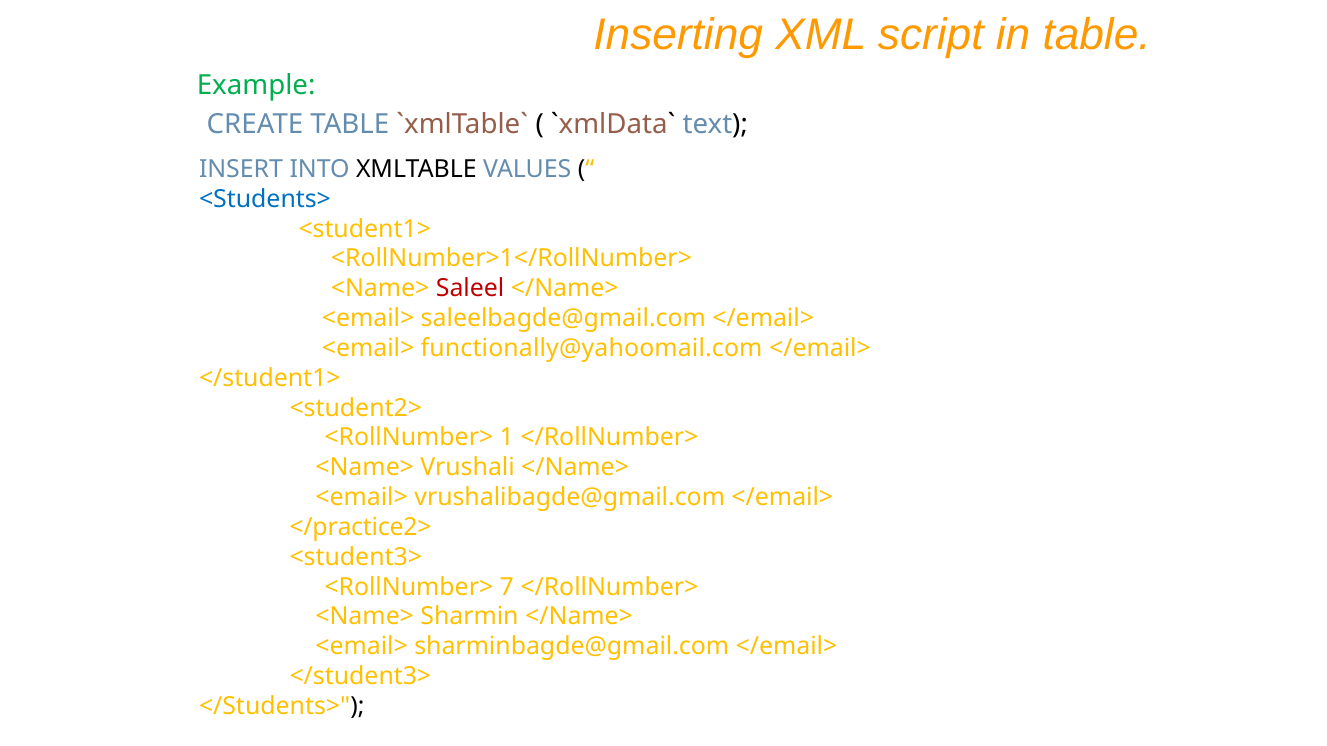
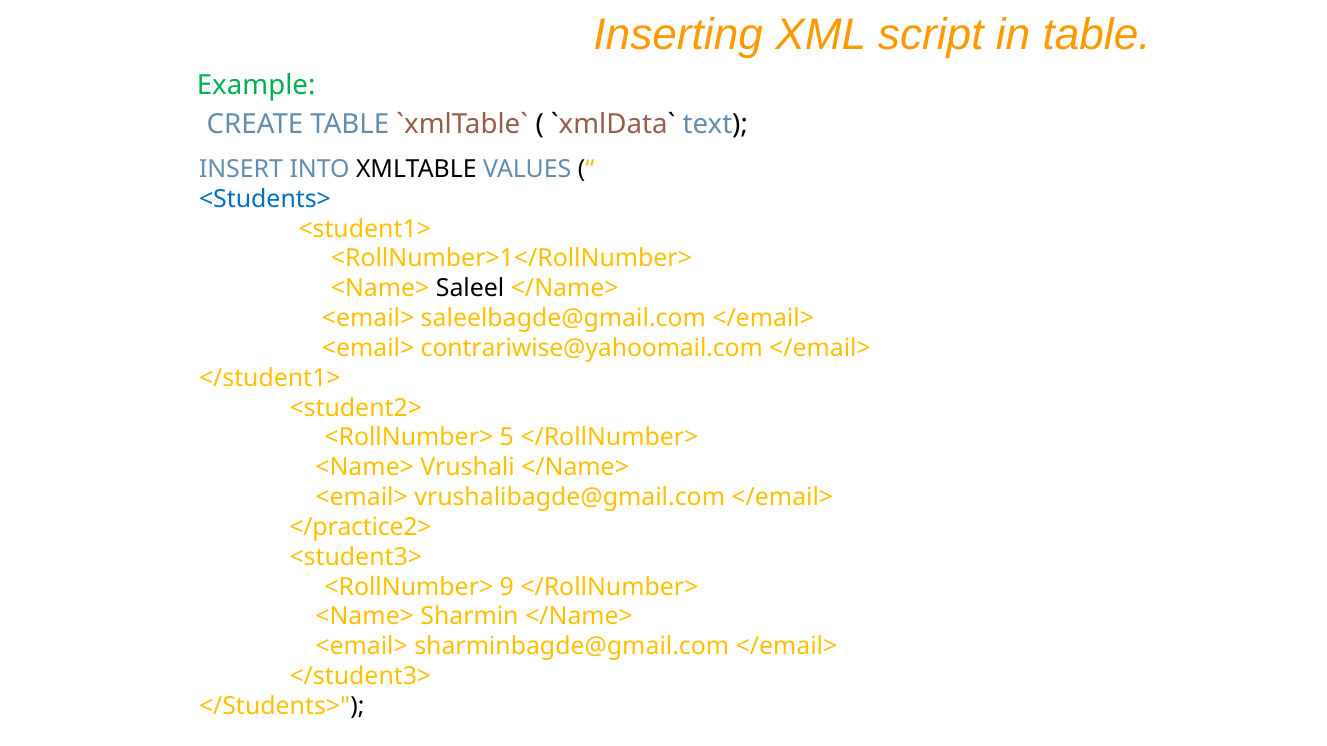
Saleel colour: red -> black
functionally@yahoomail.com: functionally@yahoomail.com -> contrariwise@yahoomail.com
1: 1 -> 5
7: 7 -> 9
